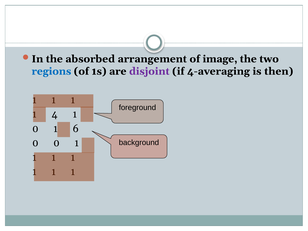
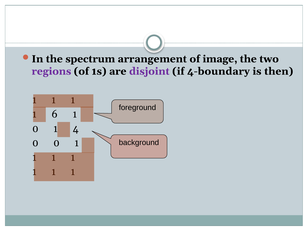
absorbed: absorbed -> spectrum
regions colour: blue -> purple
4-averaging: 4-averaging -> 4-boundary
4: 4 -> 6
6: 6 -> 4
